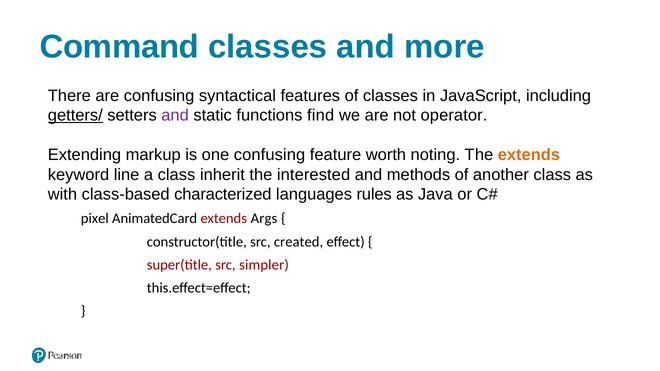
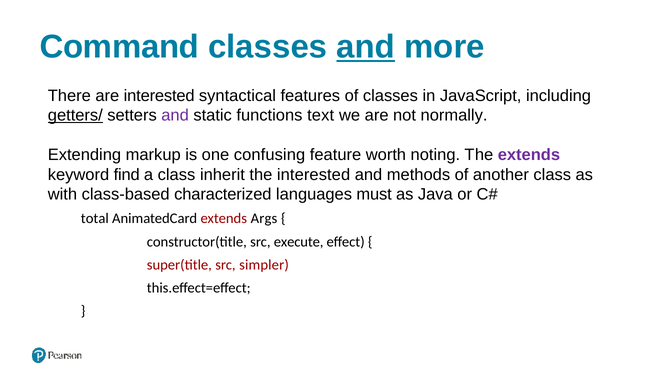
and at (366, 47) underline: none -> present
are confusing: confusing -> interested
find: find -> text
operator: operator -> normally
extends at (529, 155) colour: orange -> purple
line: line -> find
rules: rules -> must
pixel: pixel -> total
created: created -> execute
